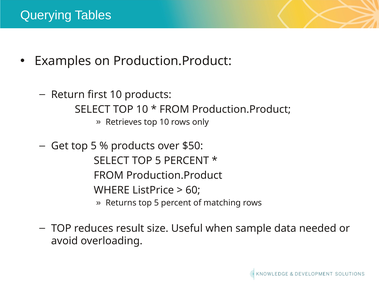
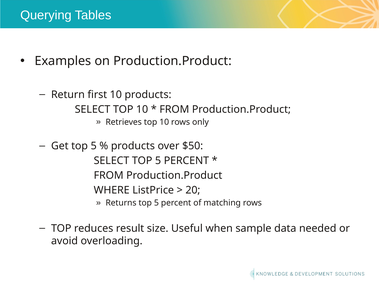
60: 60 -> 20
